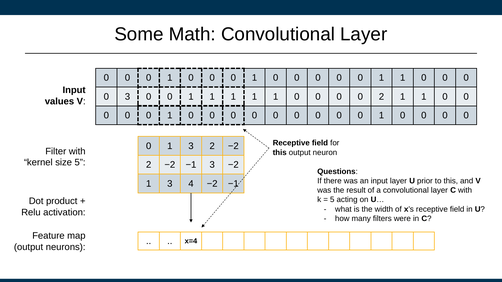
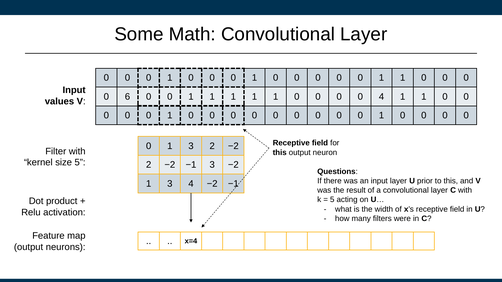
0 3: 3 -> 6
0 2: 2 -> 4
